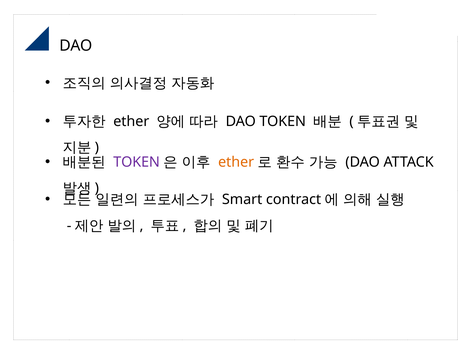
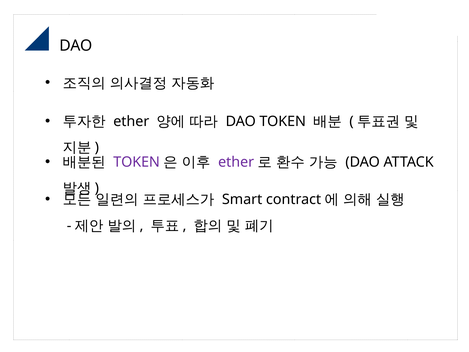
ether at (236, 162) colour: orange -> purple
